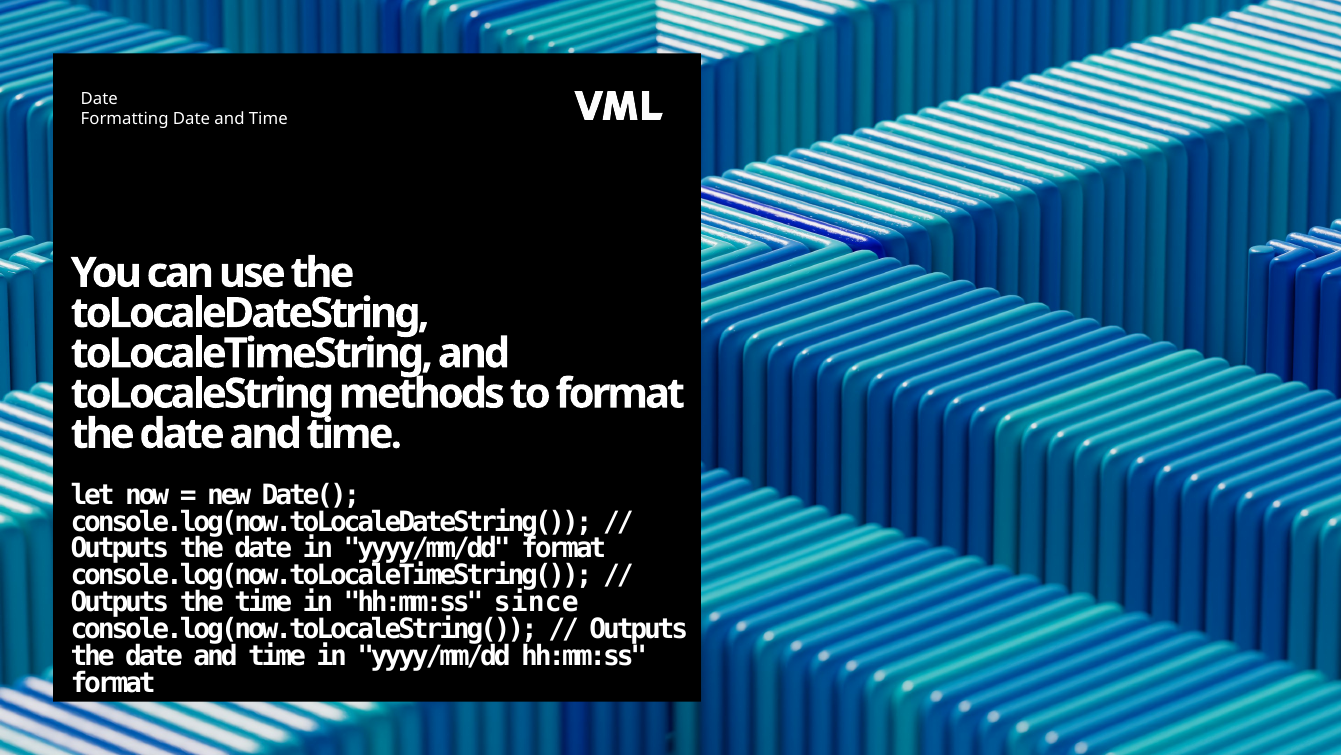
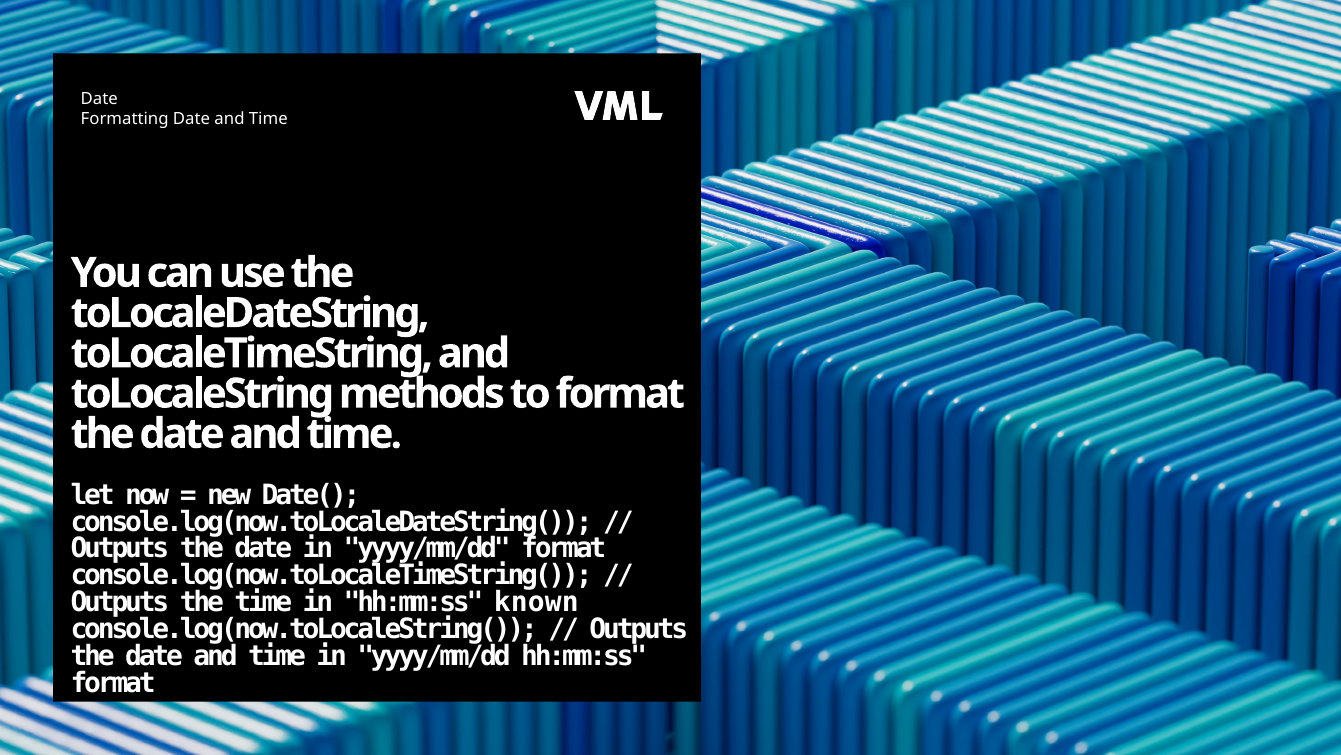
since: since -> known
